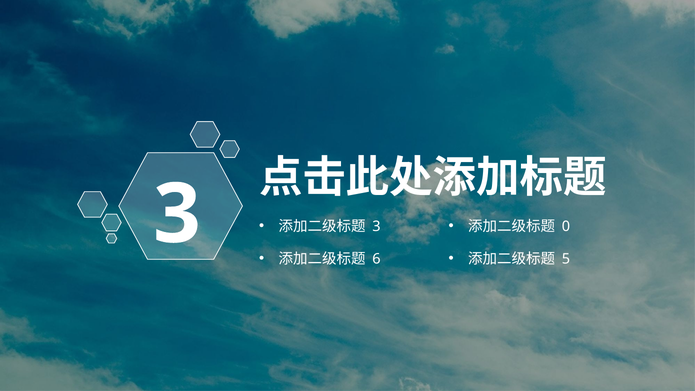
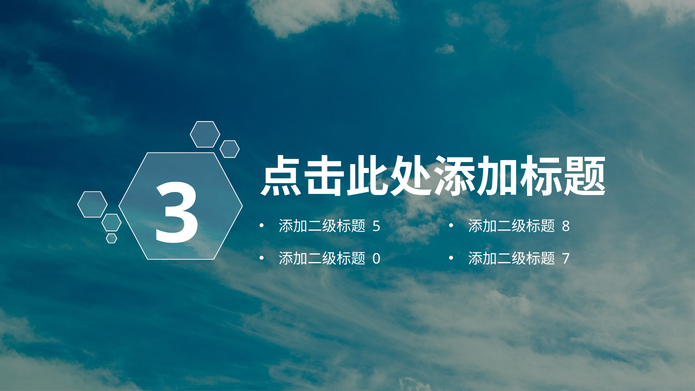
3 at (376, 226): 3 -> 5
0: 0 -> 8
6: 6 -> 0
5: 5 -> 7
